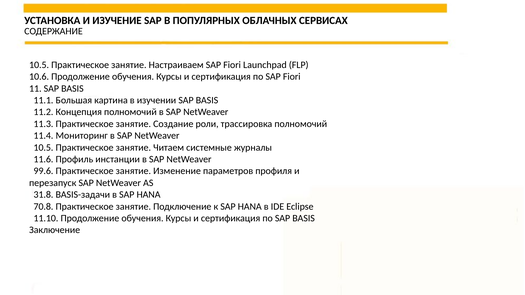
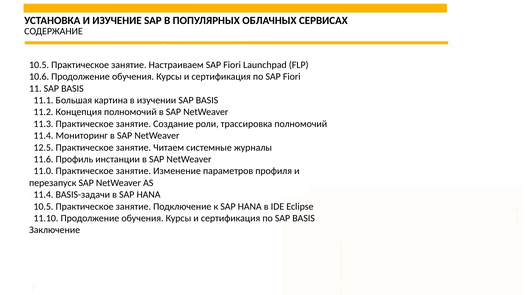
10.5 at (43, 148): 10.5 -> 12.5
99.6: 99.6 -> 11.0
31.8 at (43, 195): 31.8 -> 11.4
70.8 at (43, 207): 70.8 -> 10.5
